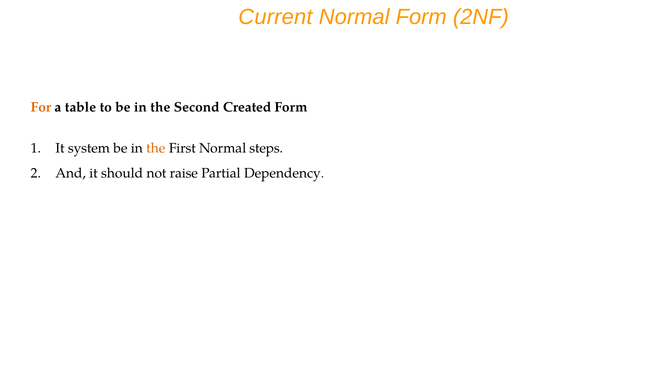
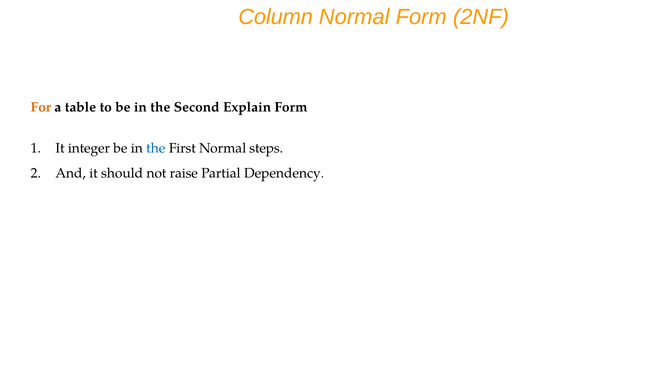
Current: Current -> Column
Created: Created -> Explain
system: system -> integer
the at (156, 148) colour: orange -> blue
